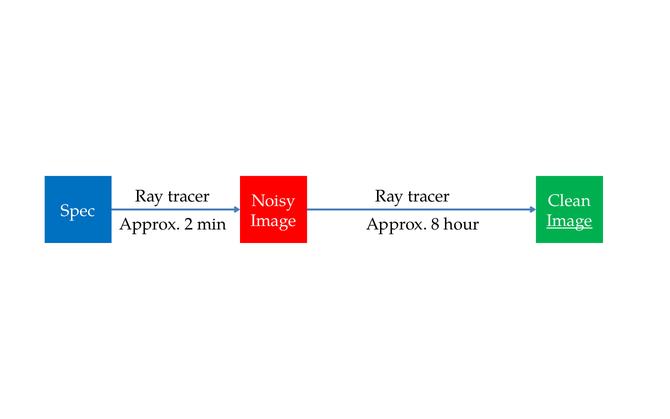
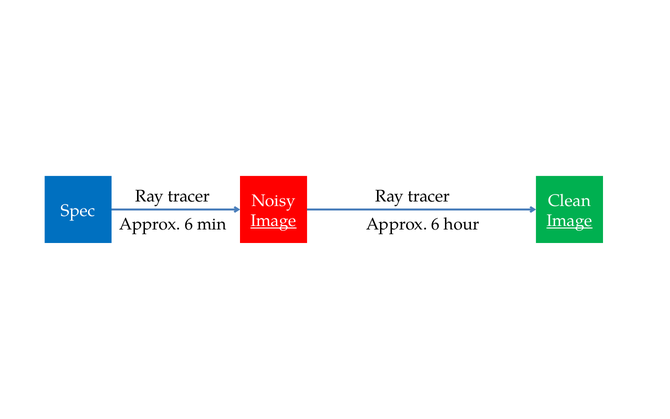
Image at (274, 221) underline: none -> present
2 at (189, 224): 2 -> 6
min Approx 8: 8 -> 6
